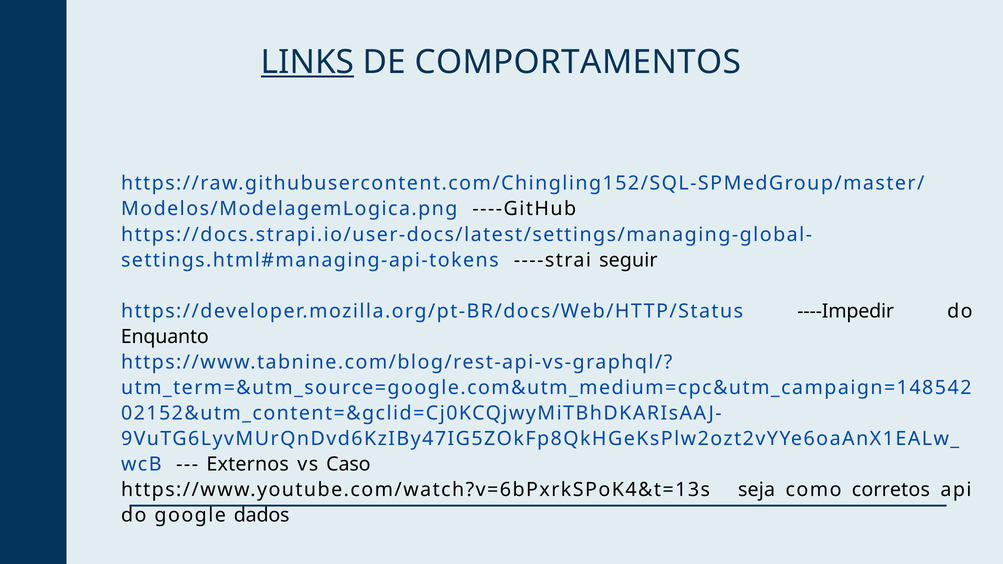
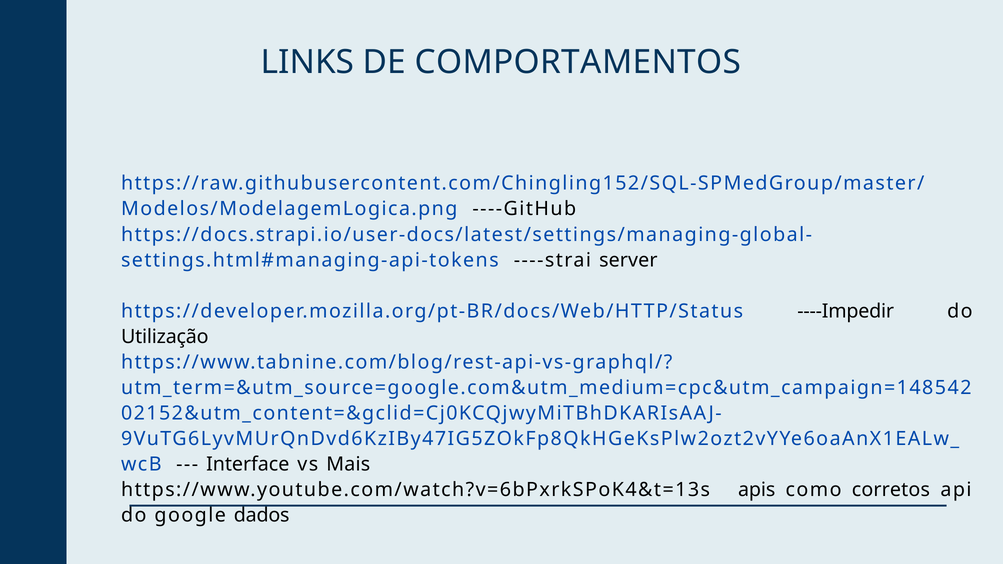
LINKS underline: present -> none
seguir: seguir -> server
Enquanto: Enquanto -> Utilização
Externos: Externos -> Interface
Caso: Caso -> Mais
seja: seja -> apis
